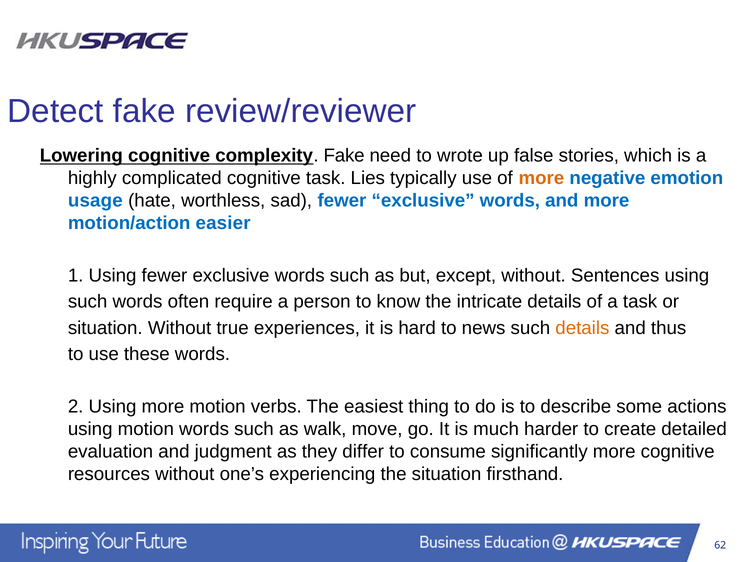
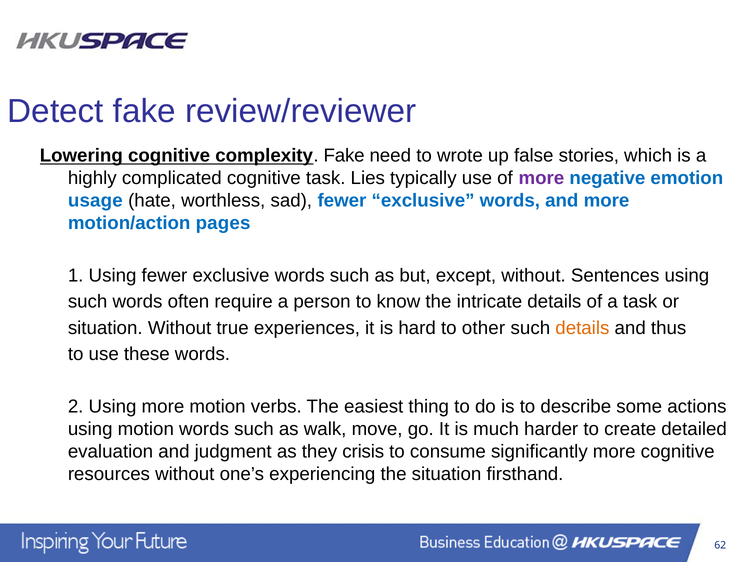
more at (541, 178) colour: orange -> purple
easier: easier -> pages
news: news -> other
differ: differ -> crisis
